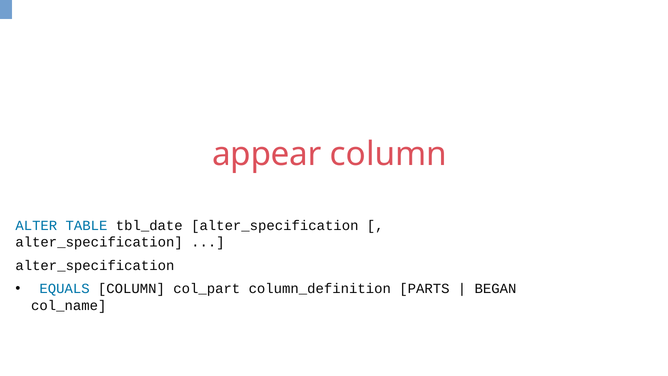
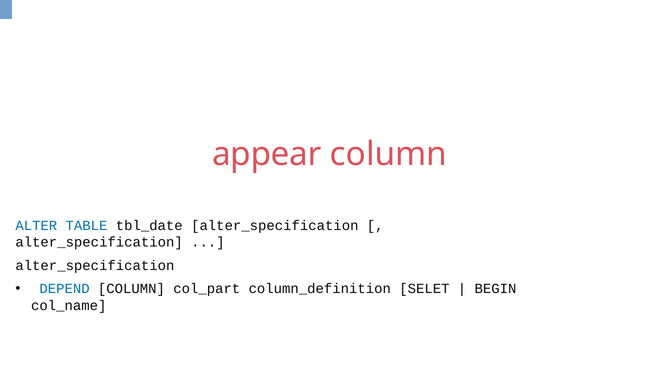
EQUALS: EQUALS -> DEPEND
PARTS: PARTS -> SELET
BEGAN: BEGAN -> BEGIN
